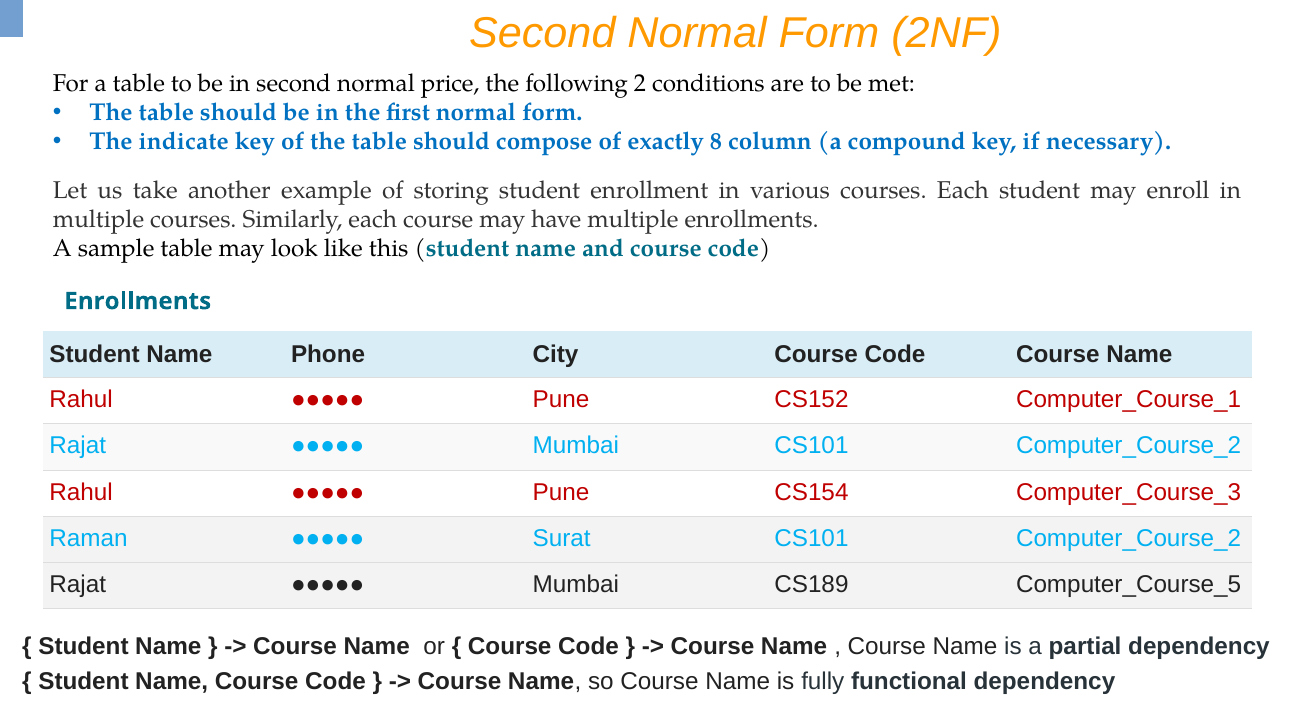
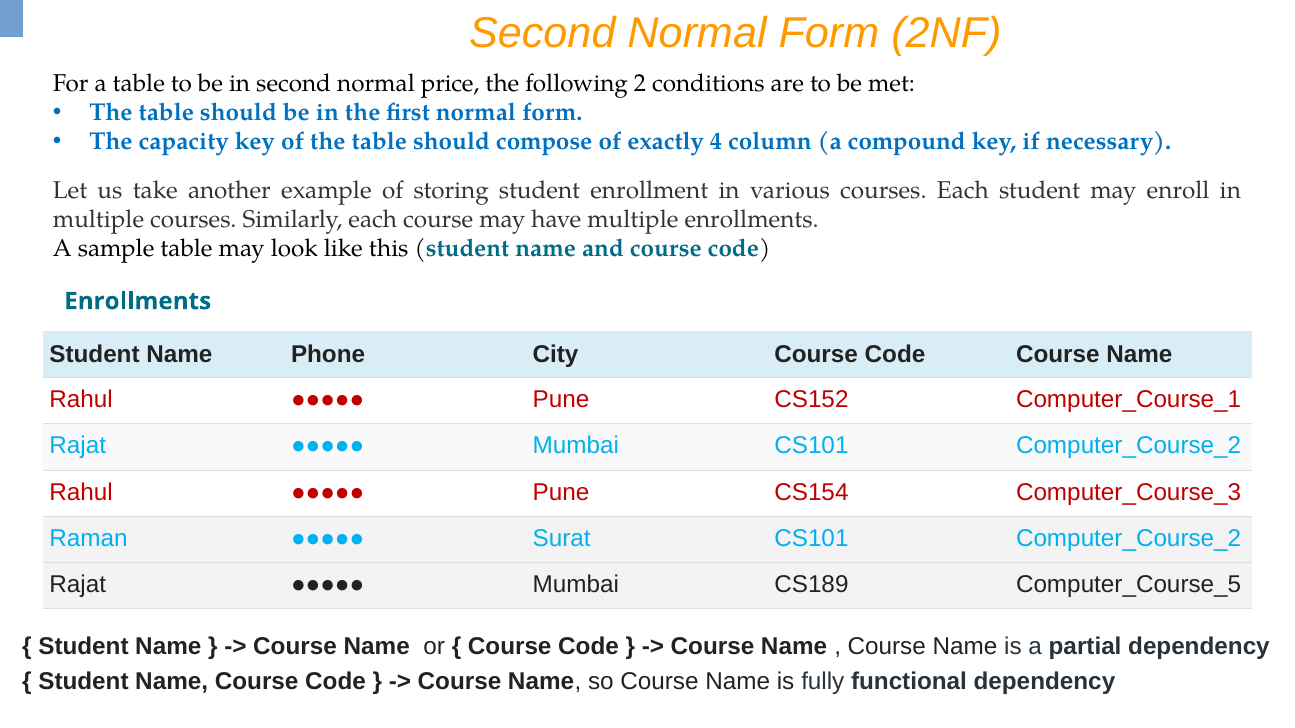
indicate: indicate -> capacity
8: 8 -> 4
